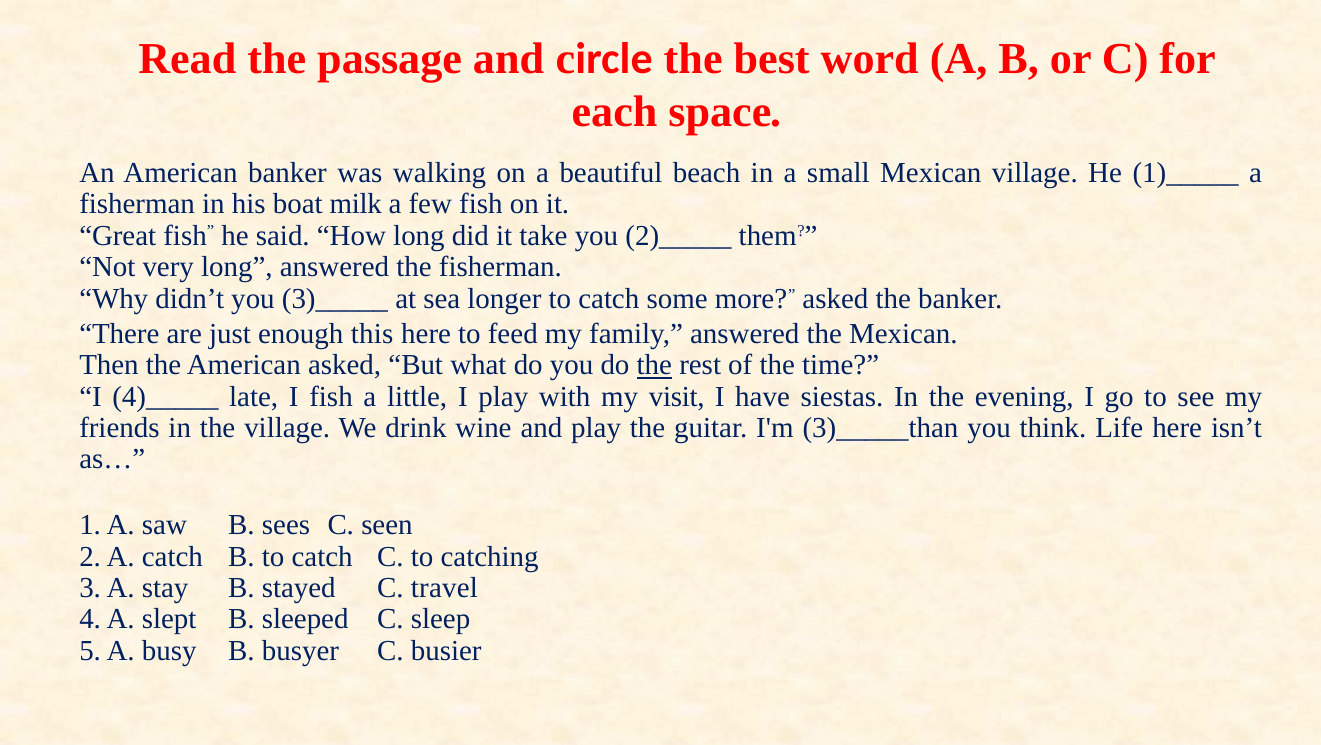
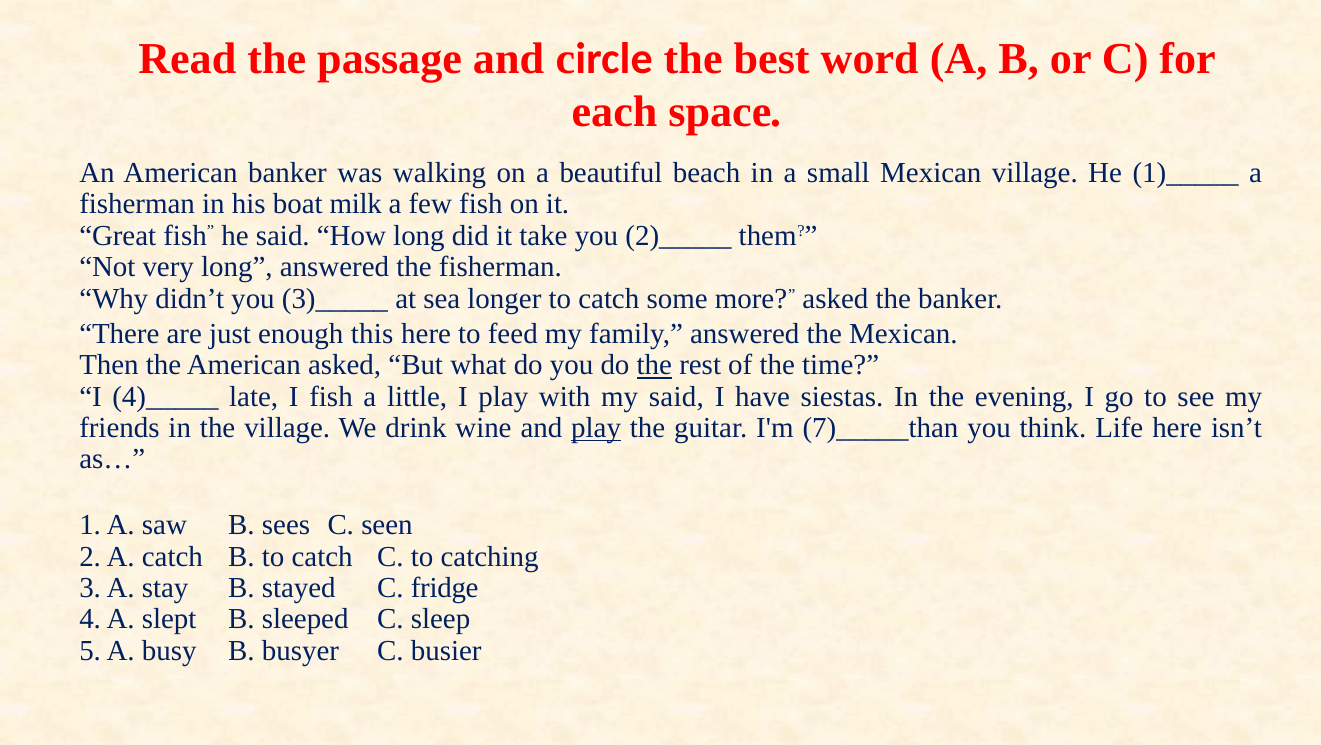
my visit: visit -> said
play at (596, 428) underline: none -> present
3)_____than: 3)_____than -> 7)_____than
travel: travel -> fridge
